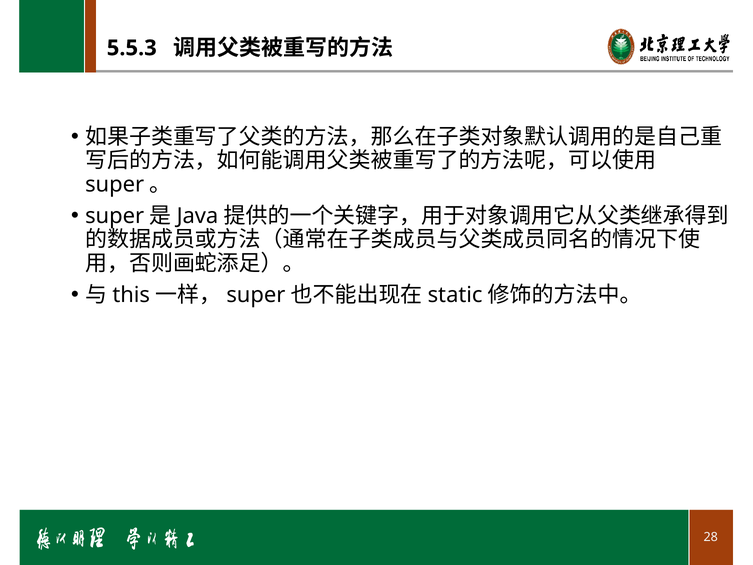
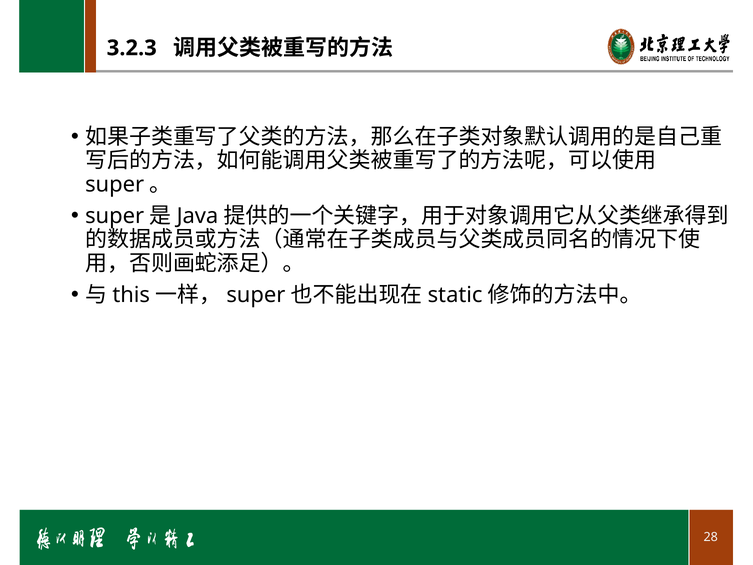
5.5.3: 5.5.3 -> 3.2.3
